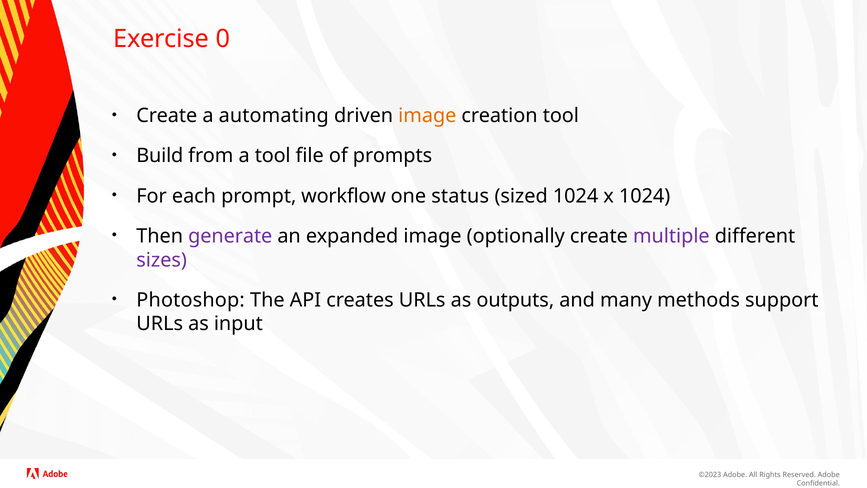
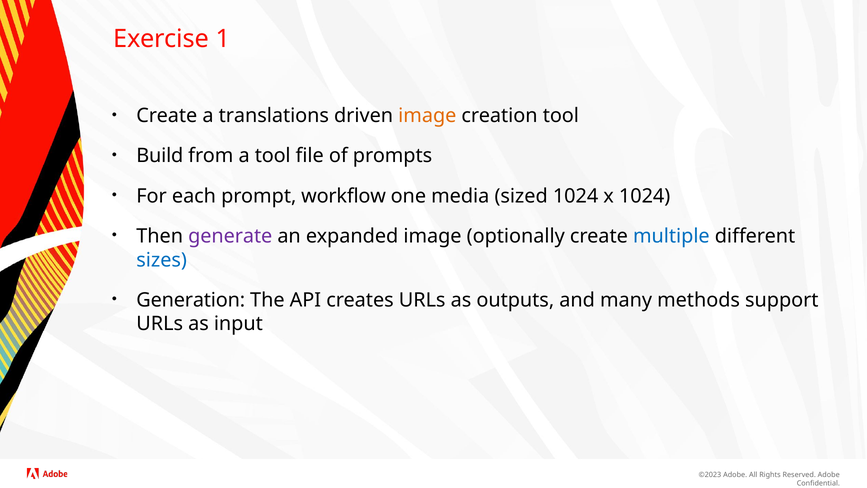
0: 0 -> 1
automating: automating -> translations
status: status -> media
multiple colour: purple -> blue
sizes colour: purple -> blue
Photoshop: Photoshop -> Generation
